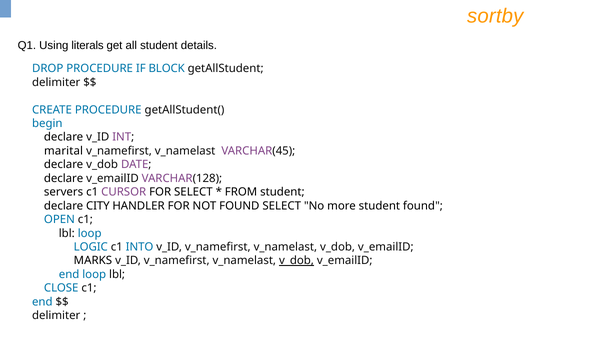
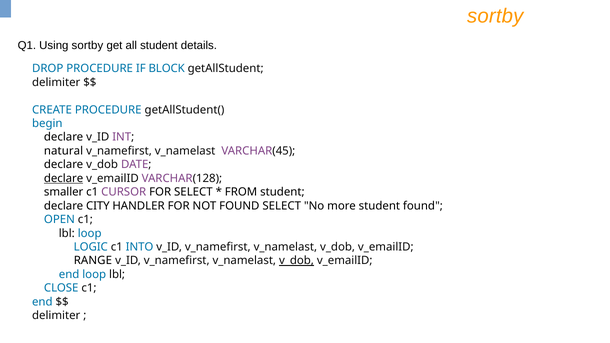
Using literals: literals -> sortby
marital: marital -> natural
declare at (64, 178) underline: none -> present
servers: servers -> smaller
MARKS: MARKS -> RANGE
